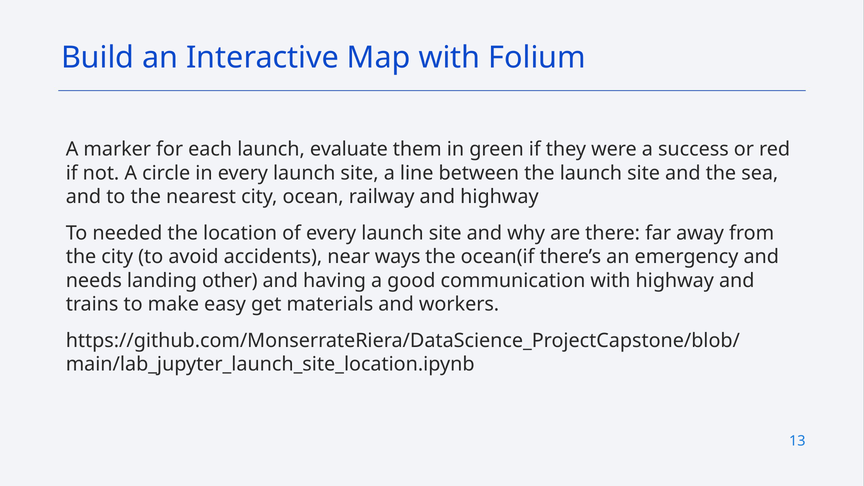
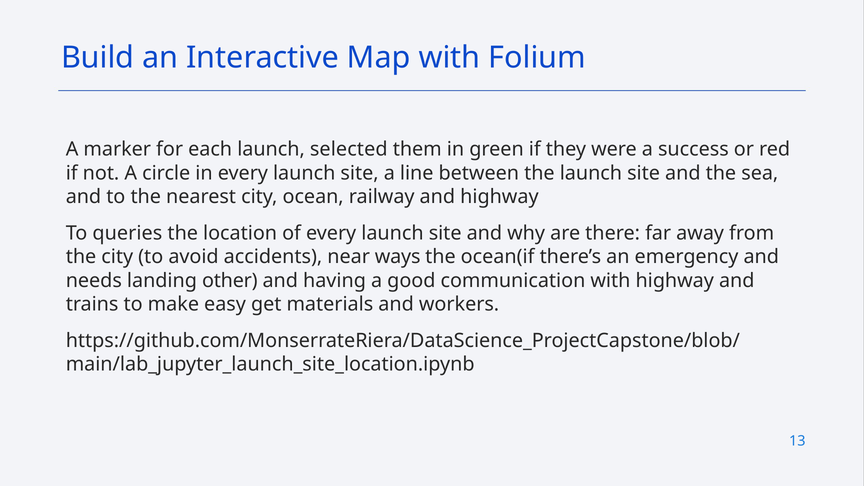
evaluate: evaluate -> selected
needed: needed -> queries
